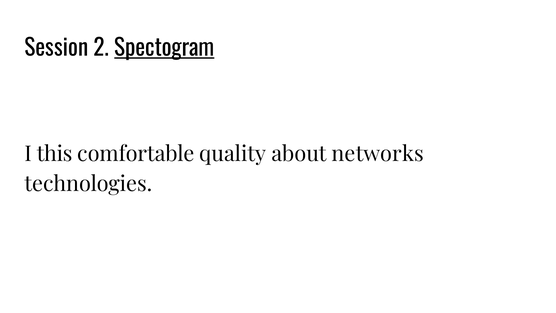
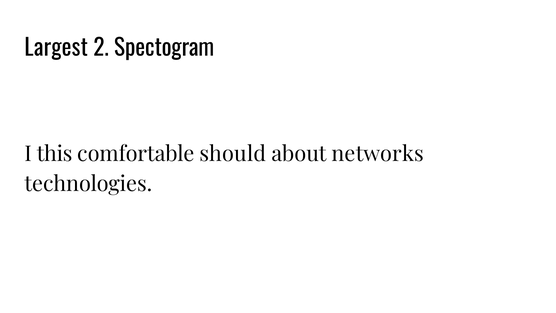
Session: Session -> Largest
Spectogram underline: present -> none
quality: quality -> should
